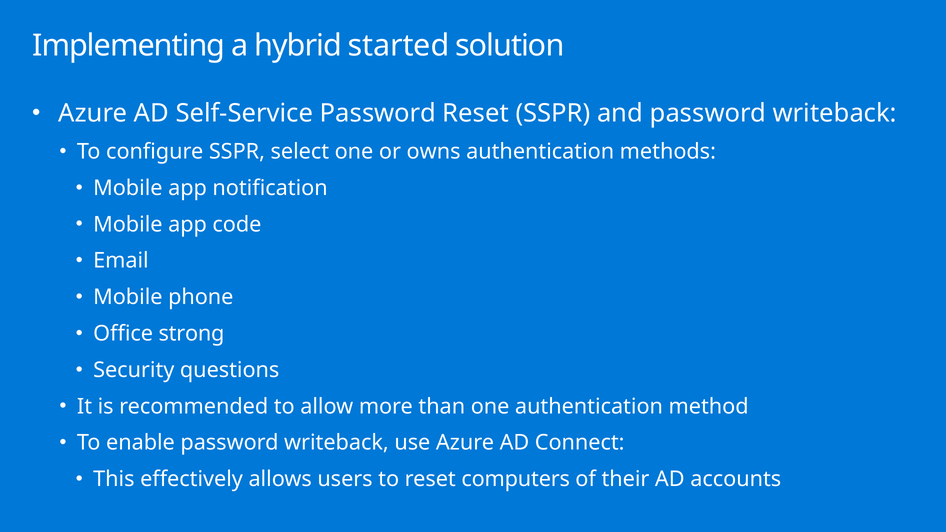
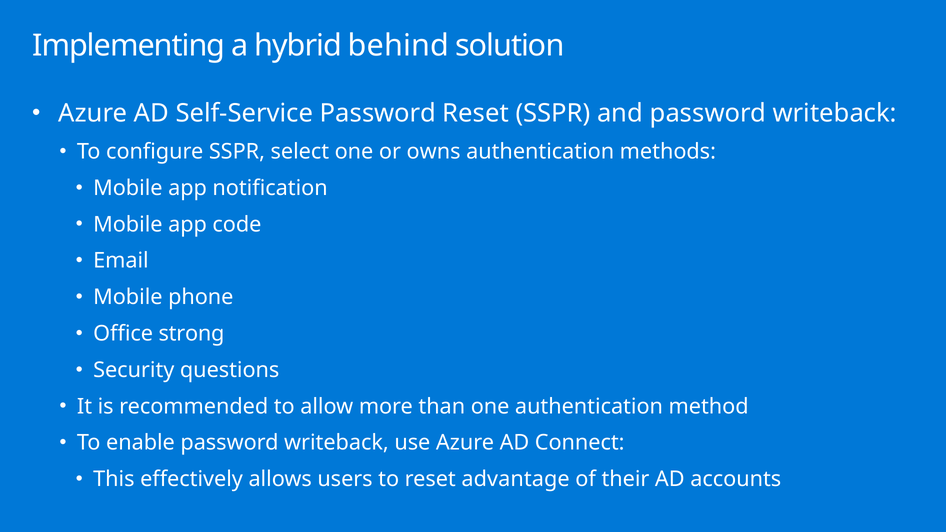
started: started -> behind
computers: computers -> advantage
